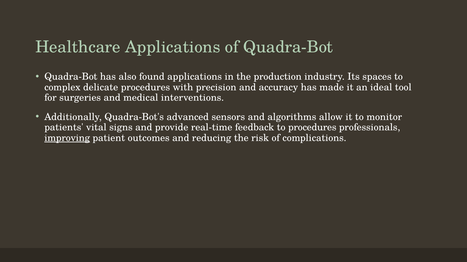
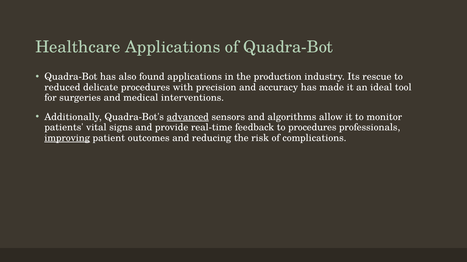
spaces: spaces -> rescue
complex: complex -> reduced
advanced underline: none -> present
